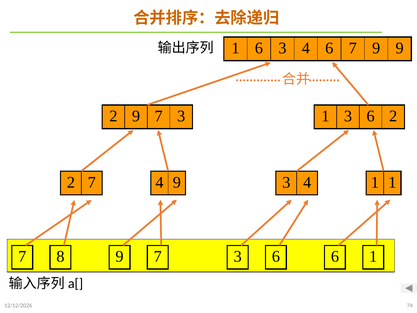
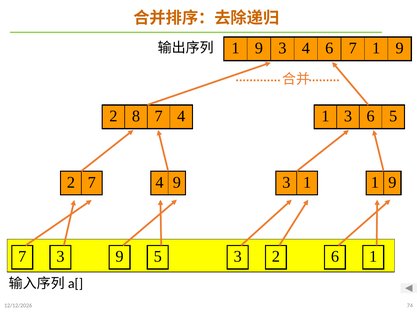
6 at (259, 48): 6 -> 9
6 7 9: 9 -> 1
2 9: 9 -> 8
7 3: 3 -> 4
6 2: 2 -> 5
4 at (307, 182): 4 -> 1
1 at (392, 182): 1 -> 9
7 8: 8 -> 3
7 at (158, 256): 7 -> 5
6 at (276, 256): 6 -> 2
